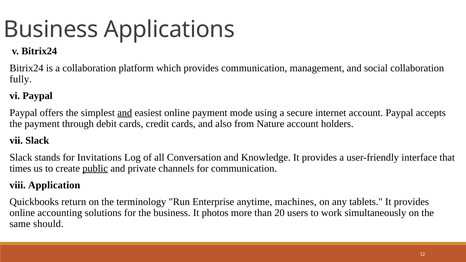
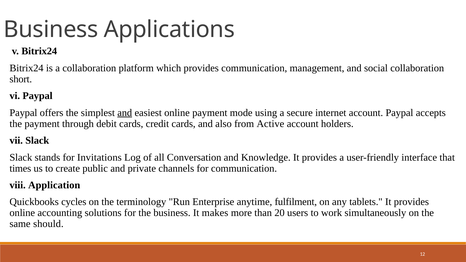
fully: fully -> short
Nature: Nature -> Active
public underline: present -> none
return: return -> cycles
machines: machines -> fulfilment
photos: photos -> makes
